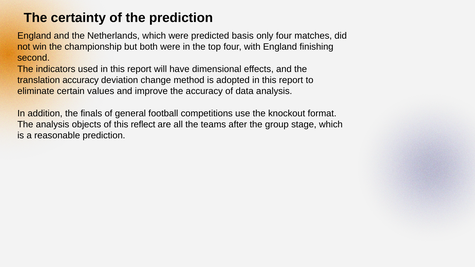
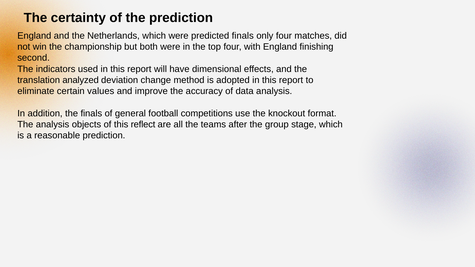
predicted basis: basis -> finals
translation accuracy: accuracy -> analyzed
